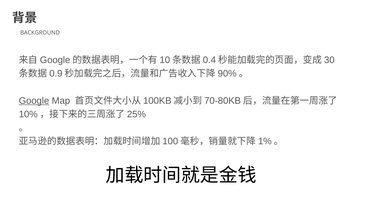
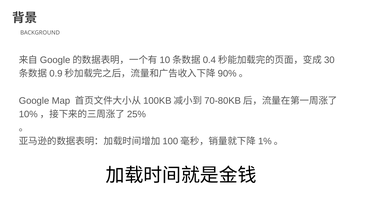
Google underline: present -> none
